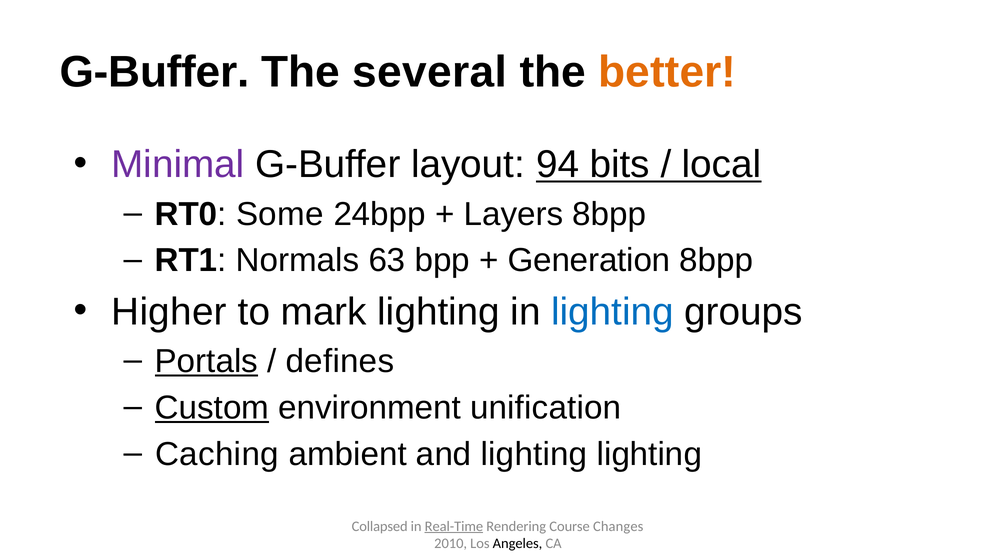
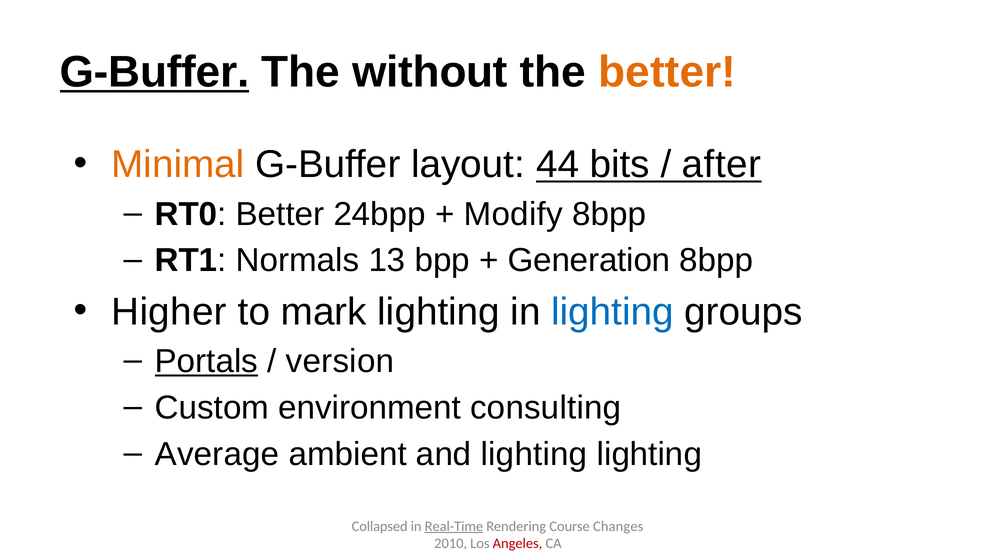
G-Buffer at (155, 72) underline: none -> present
several: several -> without
Minimal colour: purple -> orange
94: 94 -> 44
local: local -> after
RT0 Some: Some -> Better
Layers: Layers -> Modify
63: 63 -> 13
defines: defines -> version
Custom underline: present -> none
unification: unification -> consulting
Caching: Caching -> Average
Angeles colour: black -> red
